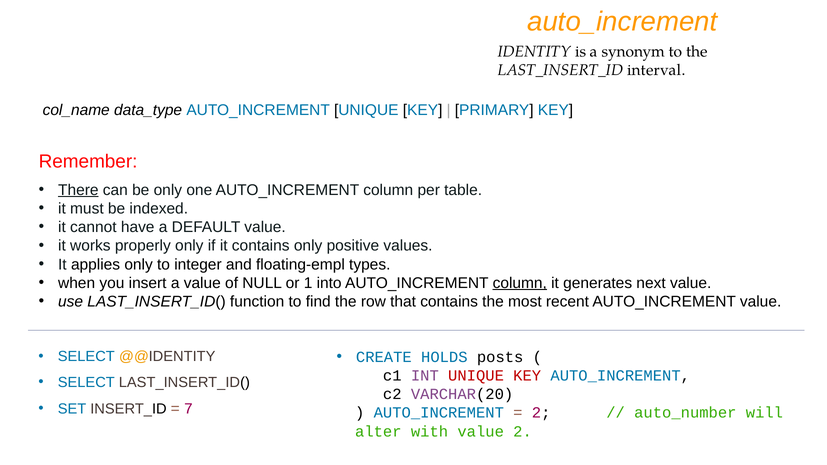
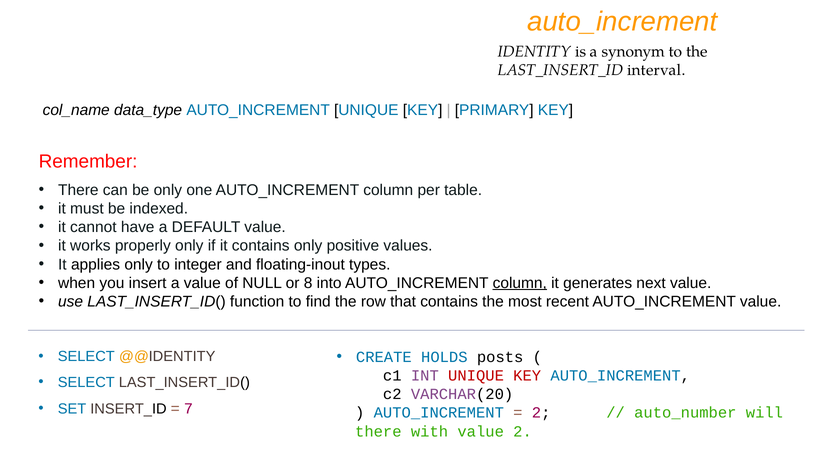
There at (78, 190) underline: present -> none
floating-empl: floating-empl -> floating-inout
1: 1 -> 8
alter at (378, 432): alter -> there
